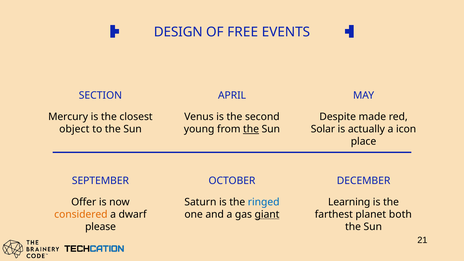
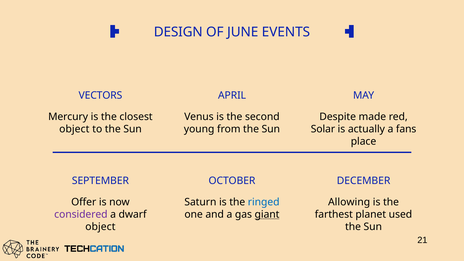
FREE: FREE -> JUNE
SECTION: SECTION -> VECTORS
the at (251, 129) underline: present -> none
icon: icon -> fans
Learning: Learning -> Allowing
considered colour: orange -> purple
both: both -> used
please at (100, 227): please -> object
